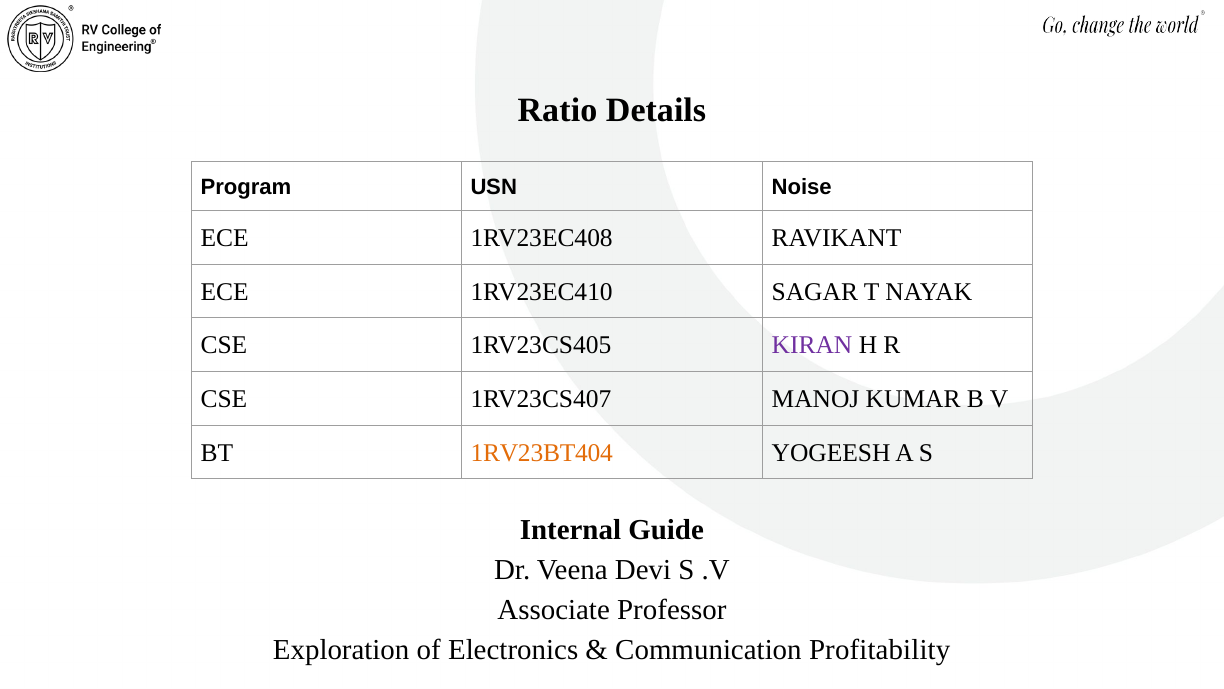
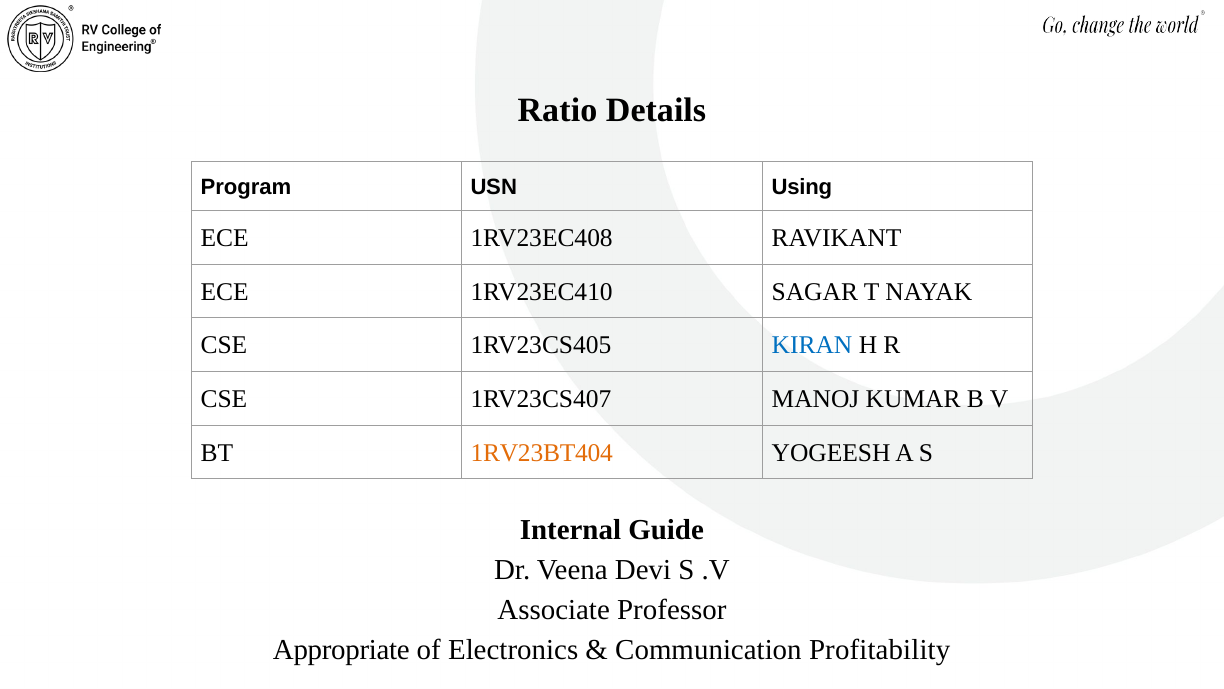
Noise: Noise -> Using
KIRAN colour: purple -> blue
Exploration: Exploration -> Appropriate
